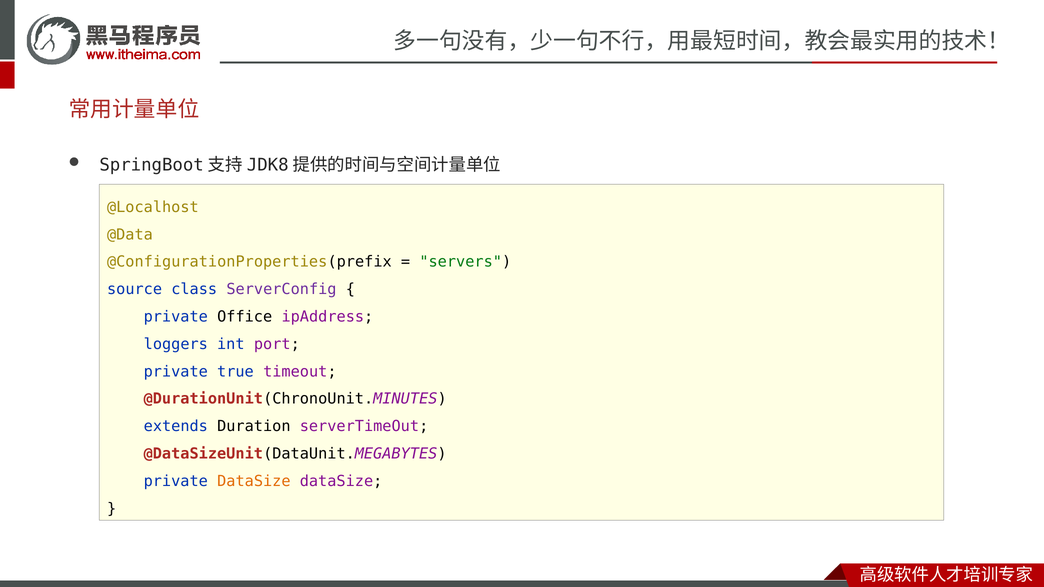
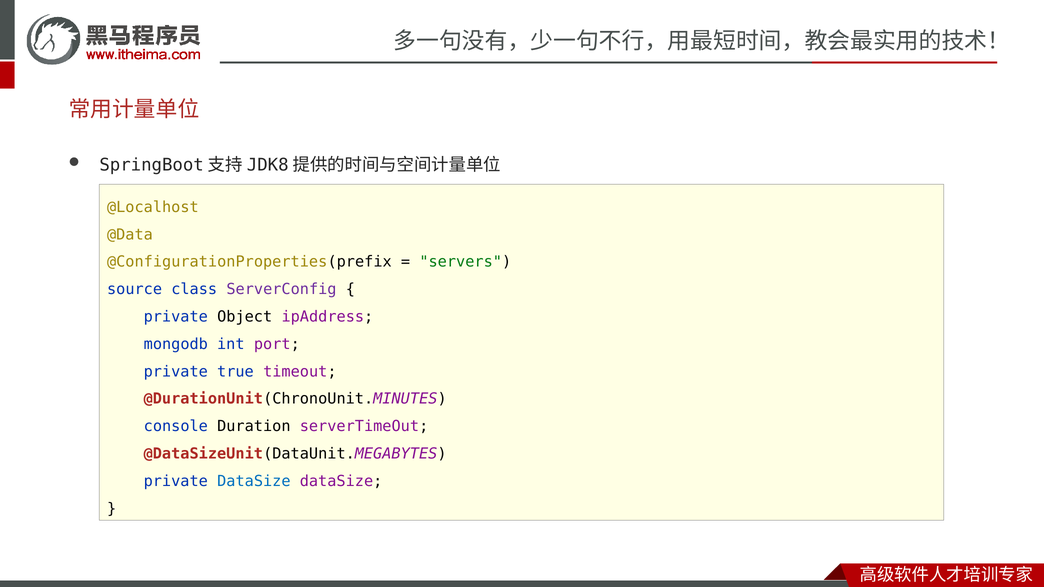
Office: Office -> Object
loggers: loggers -> mongodb
extends: extends -> console
DataSize at (254, 481) colour: orange -> blue
